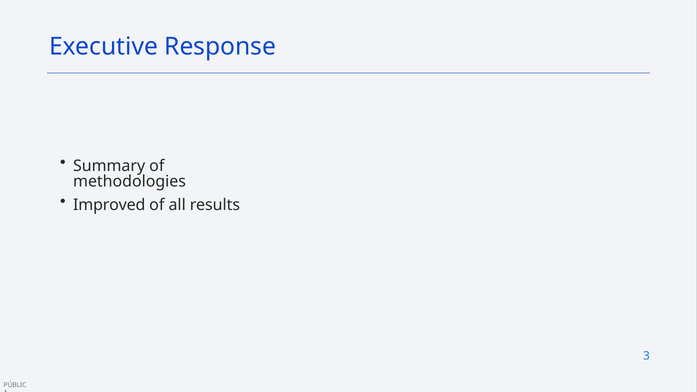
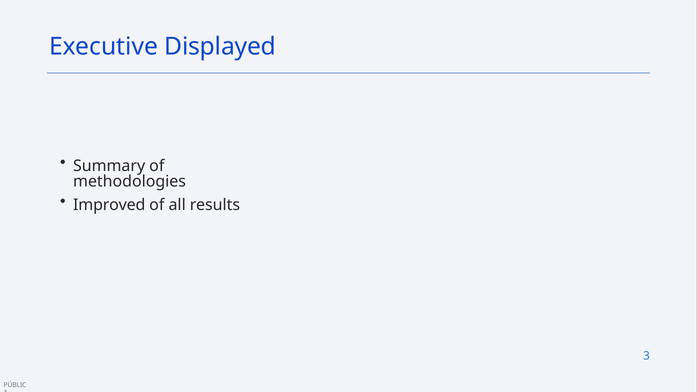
Response: Response -> Displayed
